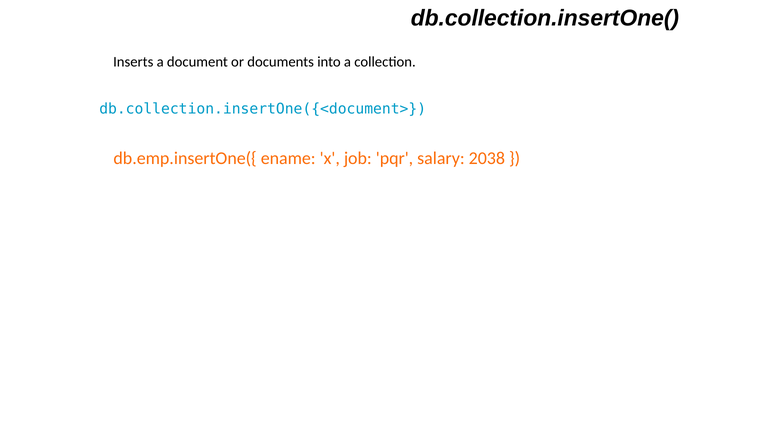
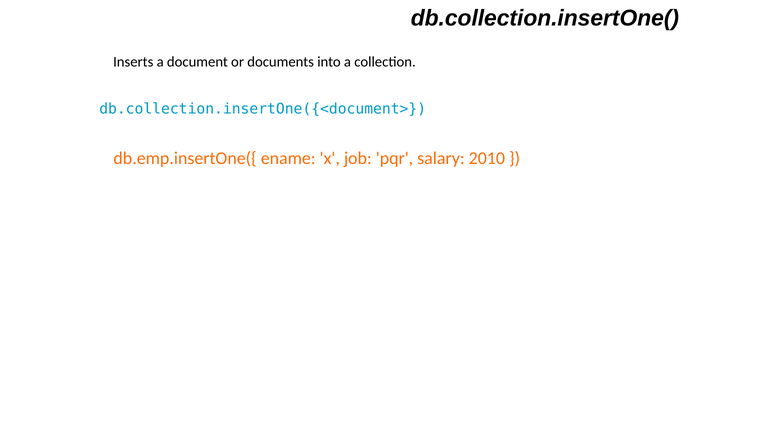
2038: 2038 -> 2010
